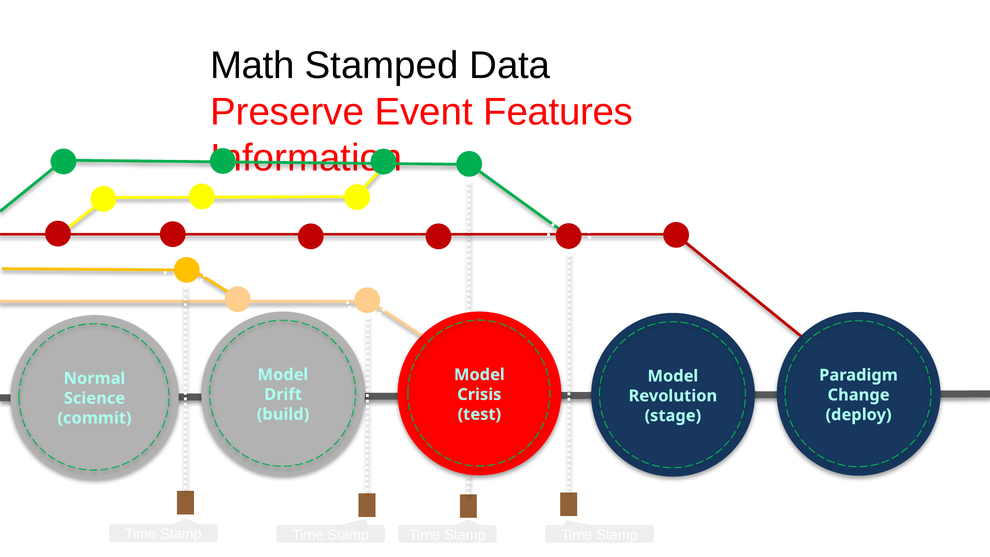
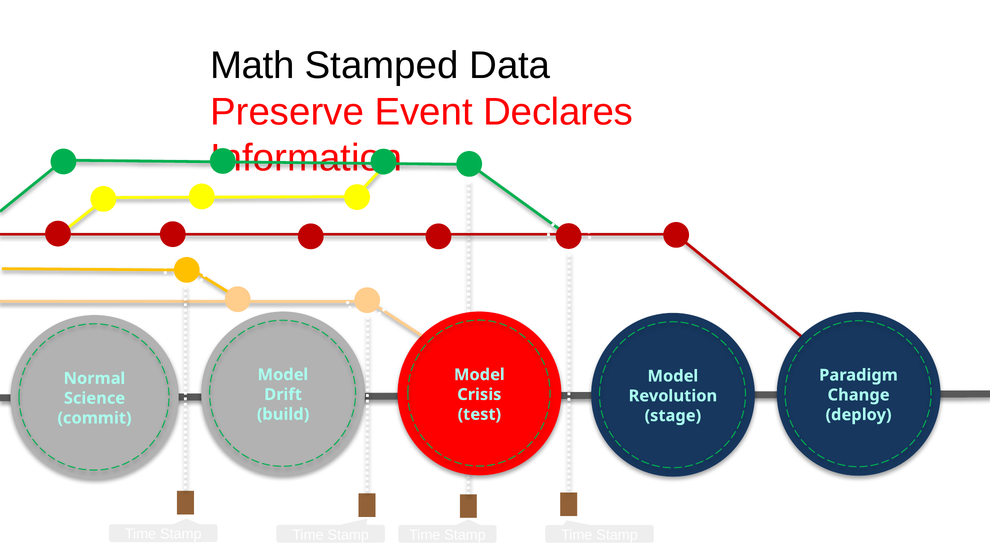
Features: Features -> Declares
